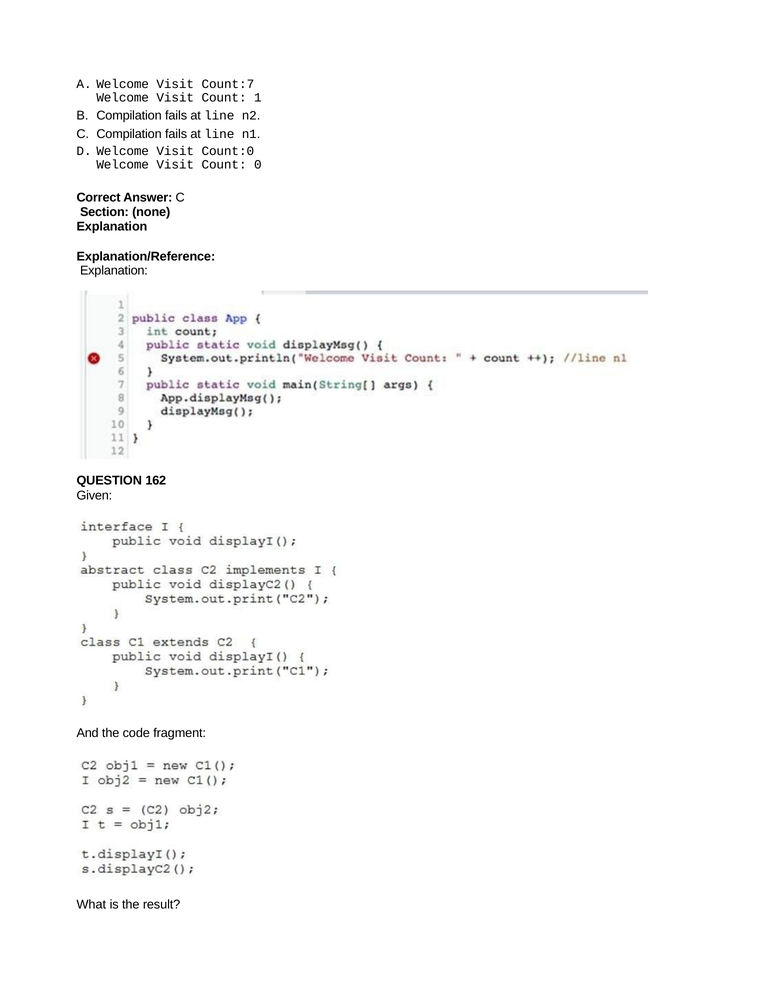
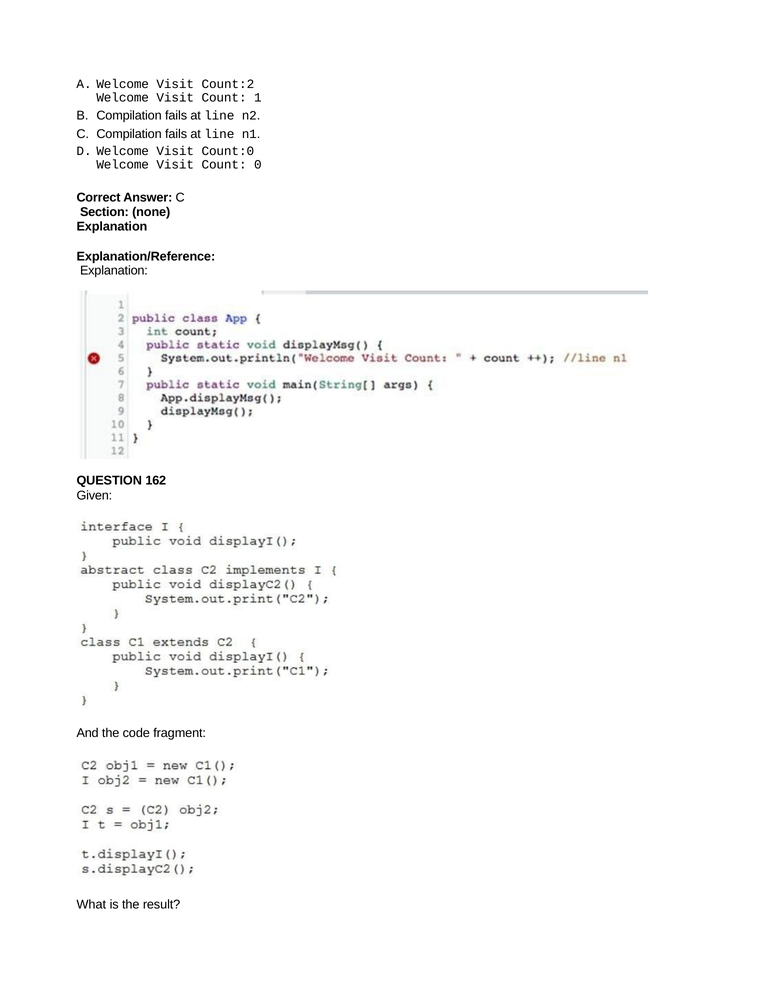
Count:7: Count:7 -> Count:2
